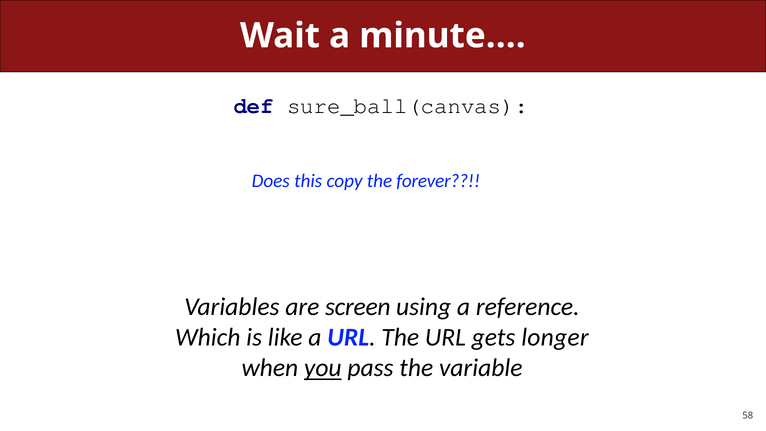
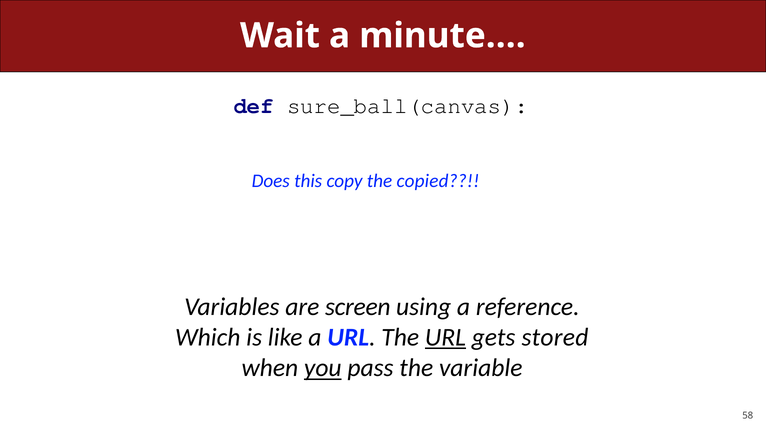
forever: forever -> copied
URL at (445, 337) underline: none -> present
longer: longer -> stored
